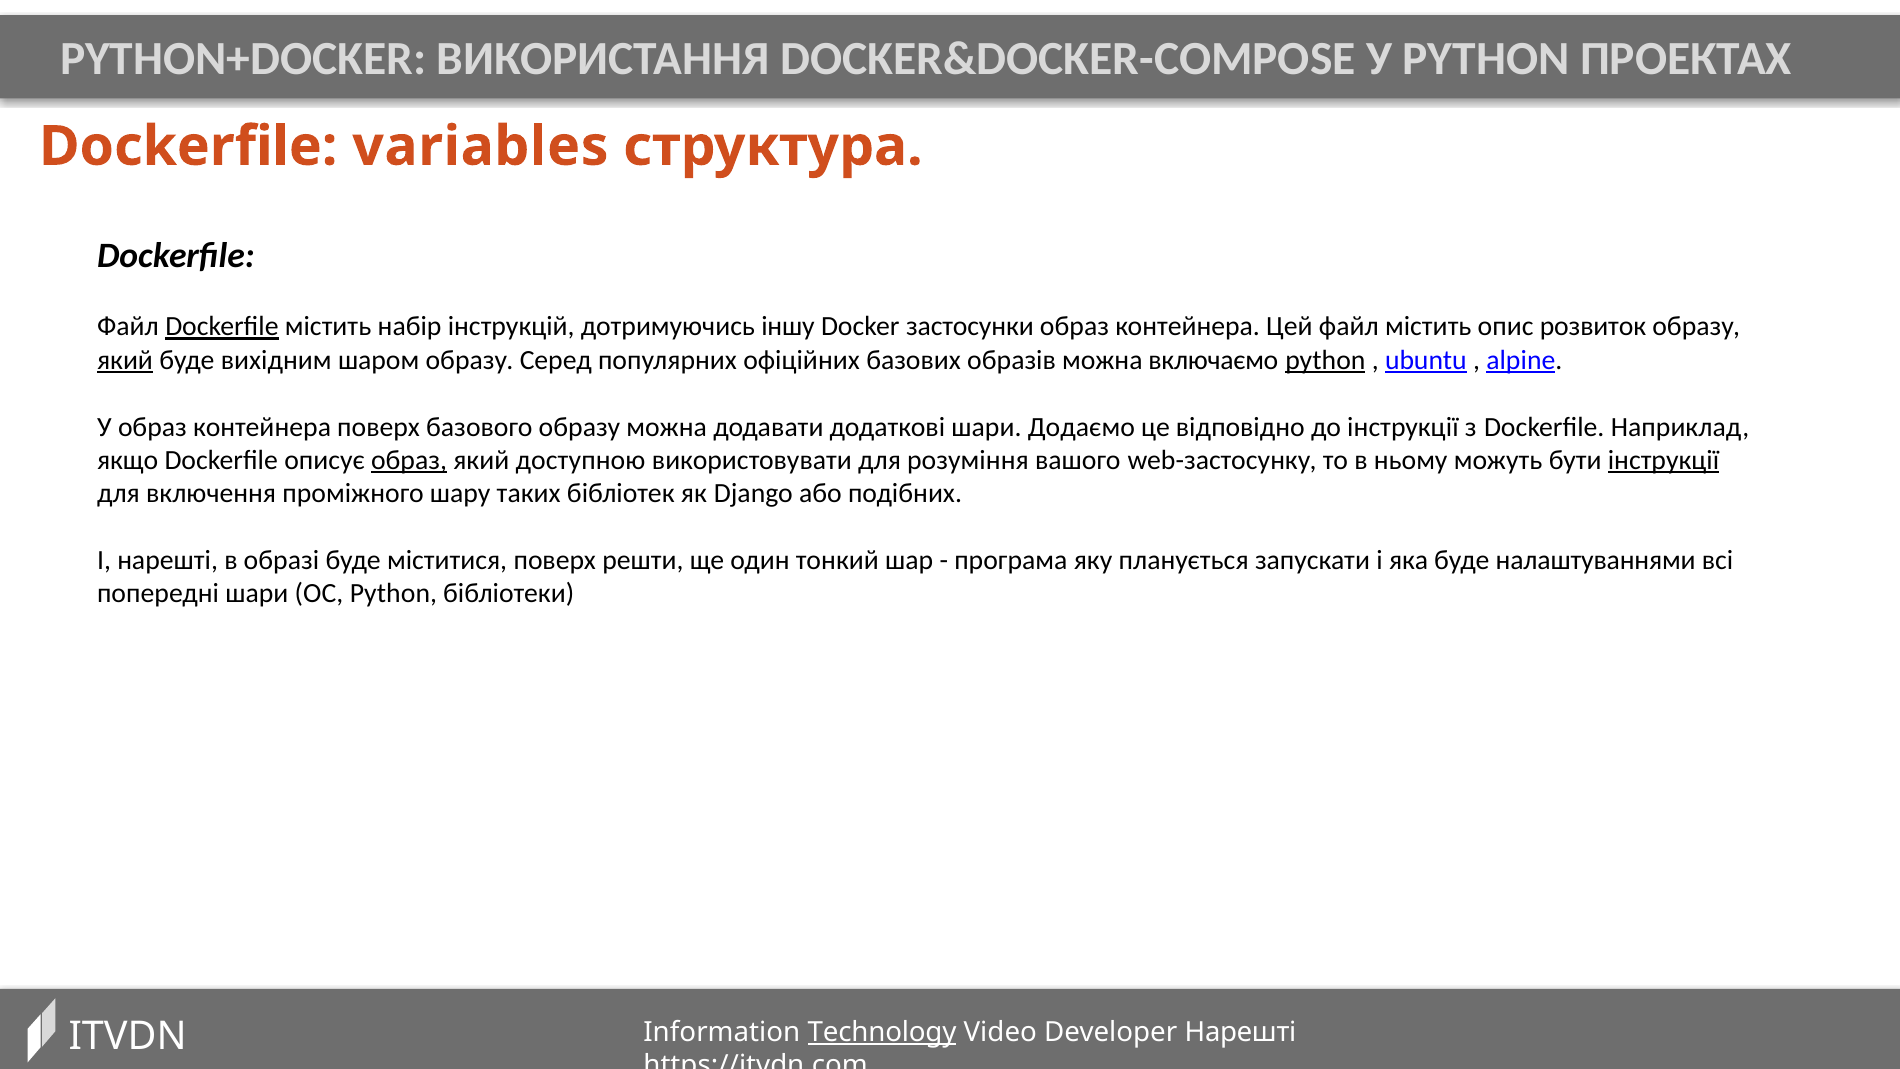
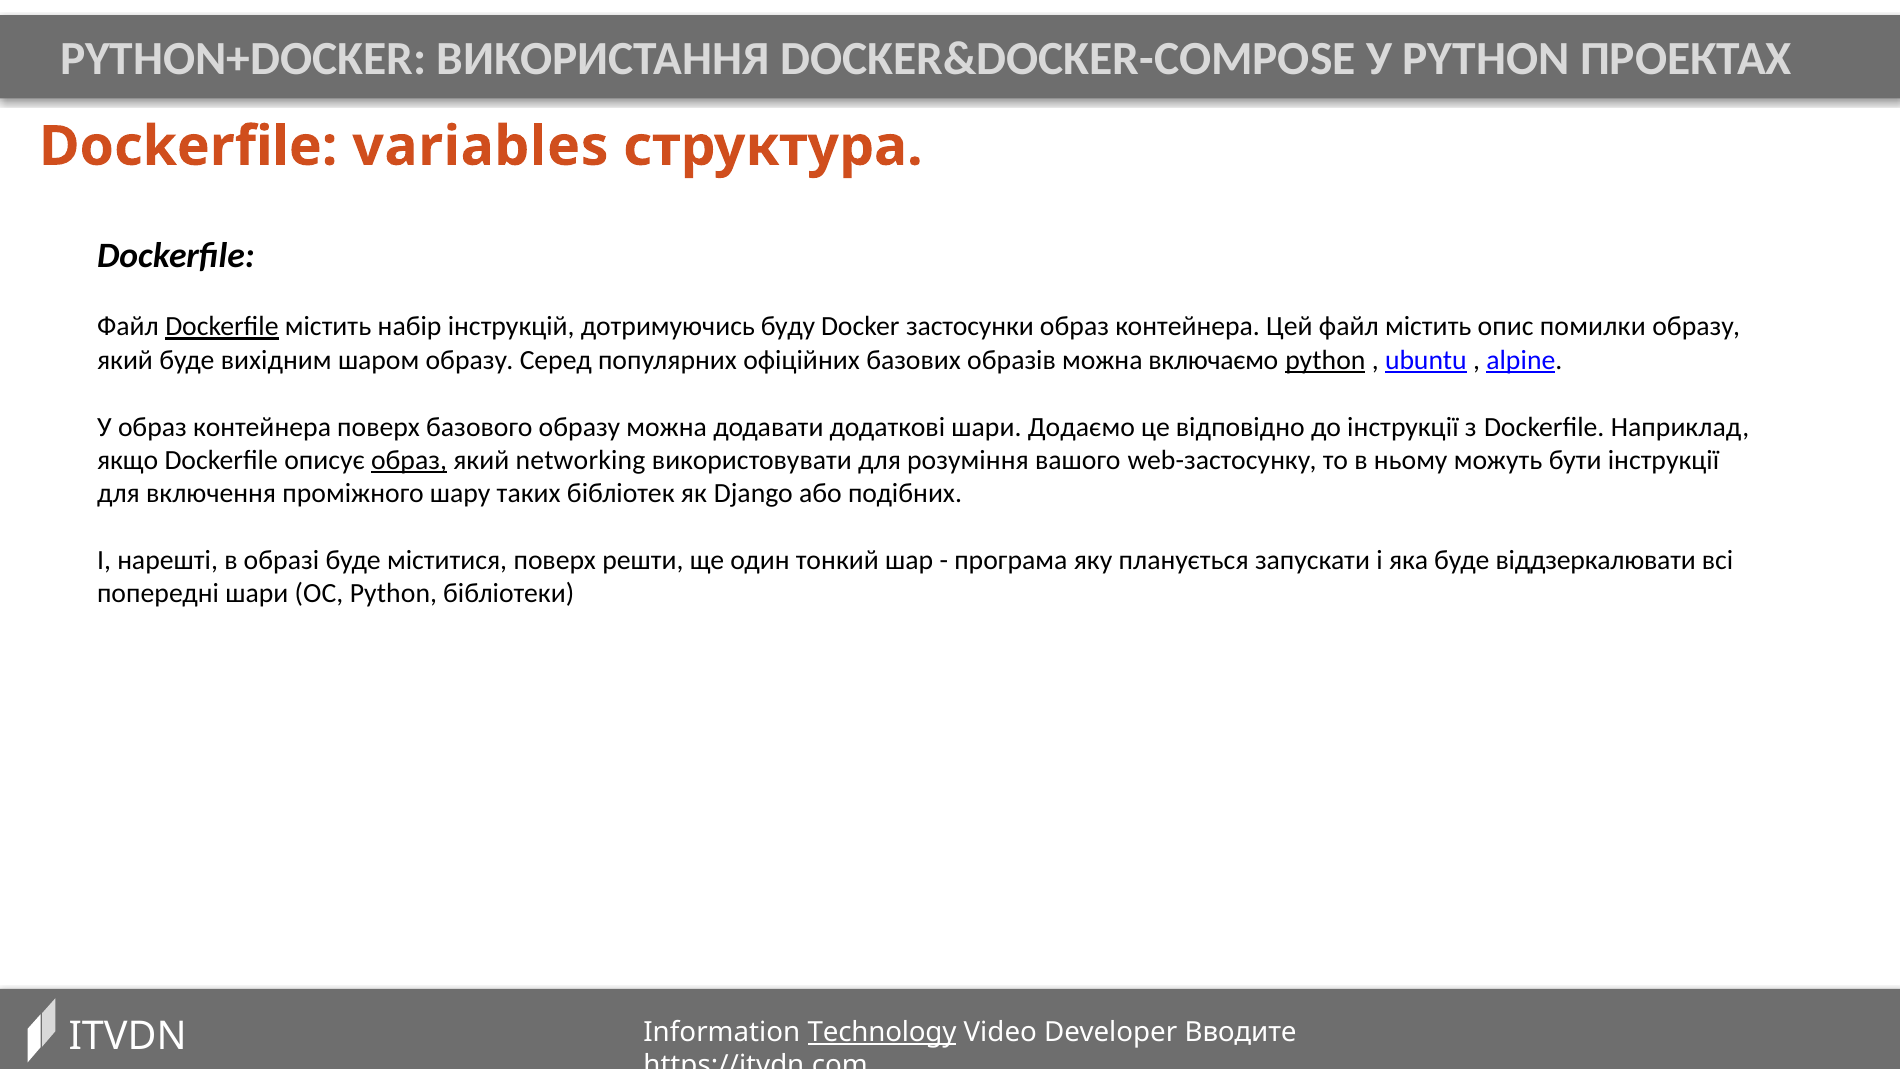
іншу: іншу -> буду
розвиток: розвиток -> помилки
який at (125, 360) underline: present -> none
доступною: доступною -> networking
інструкції at (1664, 460) underline: present -> none
налаштуваннями: налаштуваннями -> віддзеркалювати
Developer Нарешті: Нарешті -> Вводите
